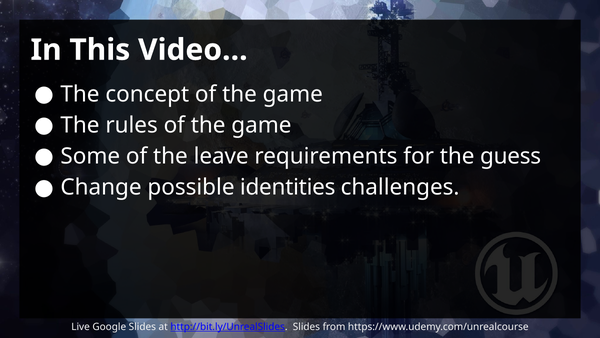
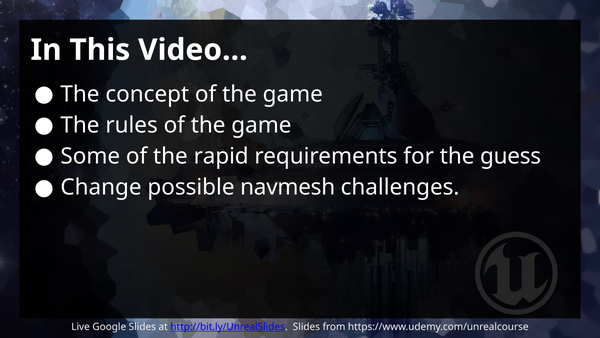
leave: leave -> rapid
identities: identities -> navmesh
